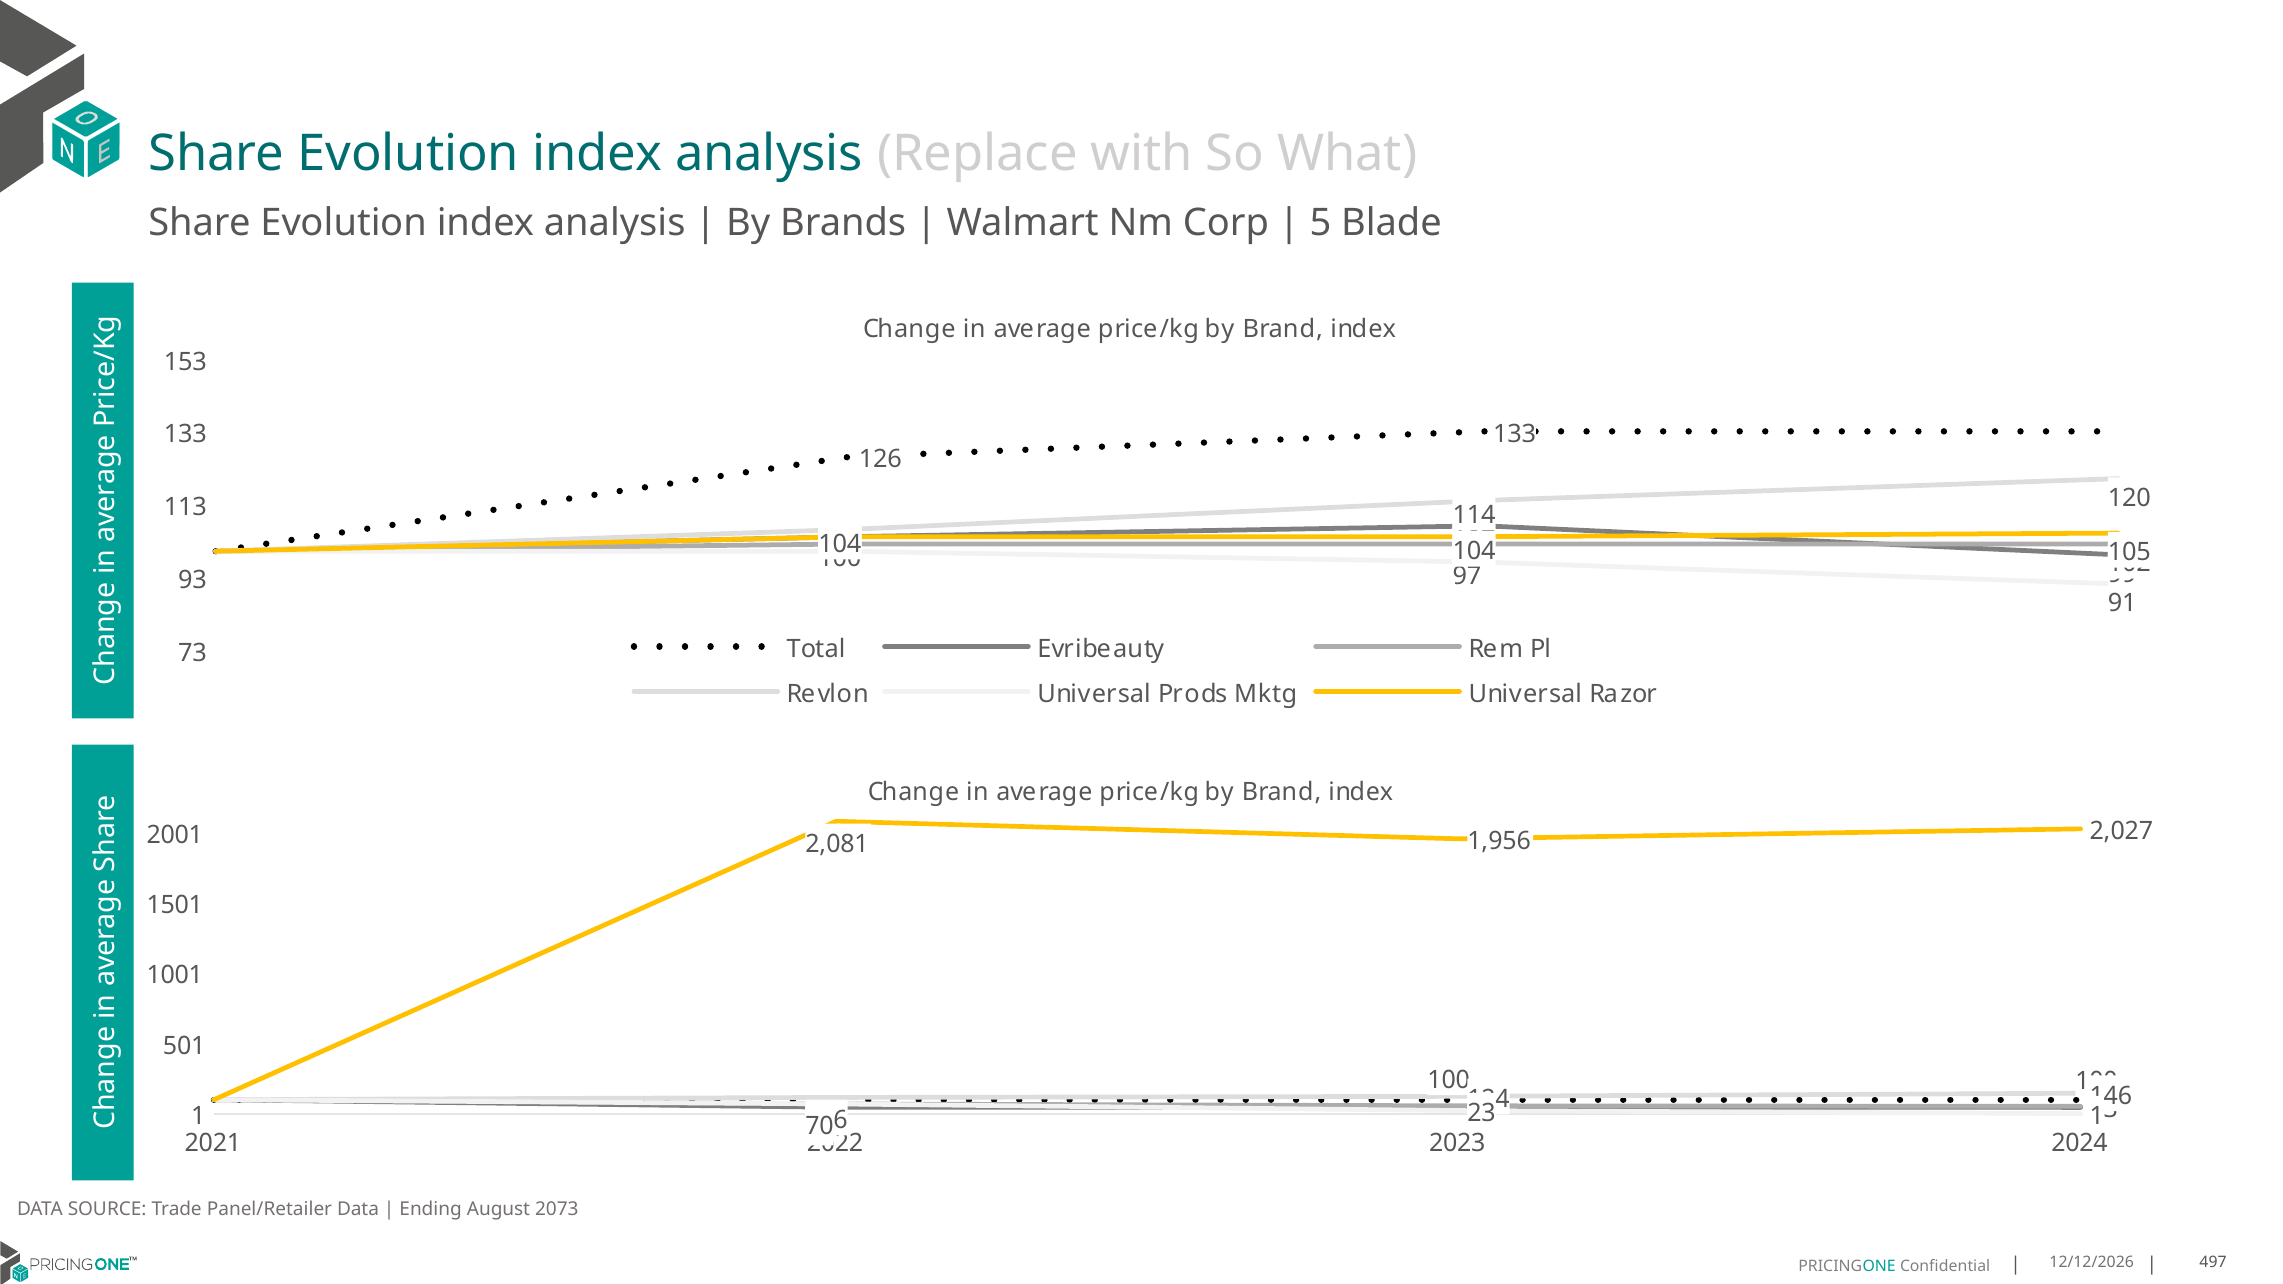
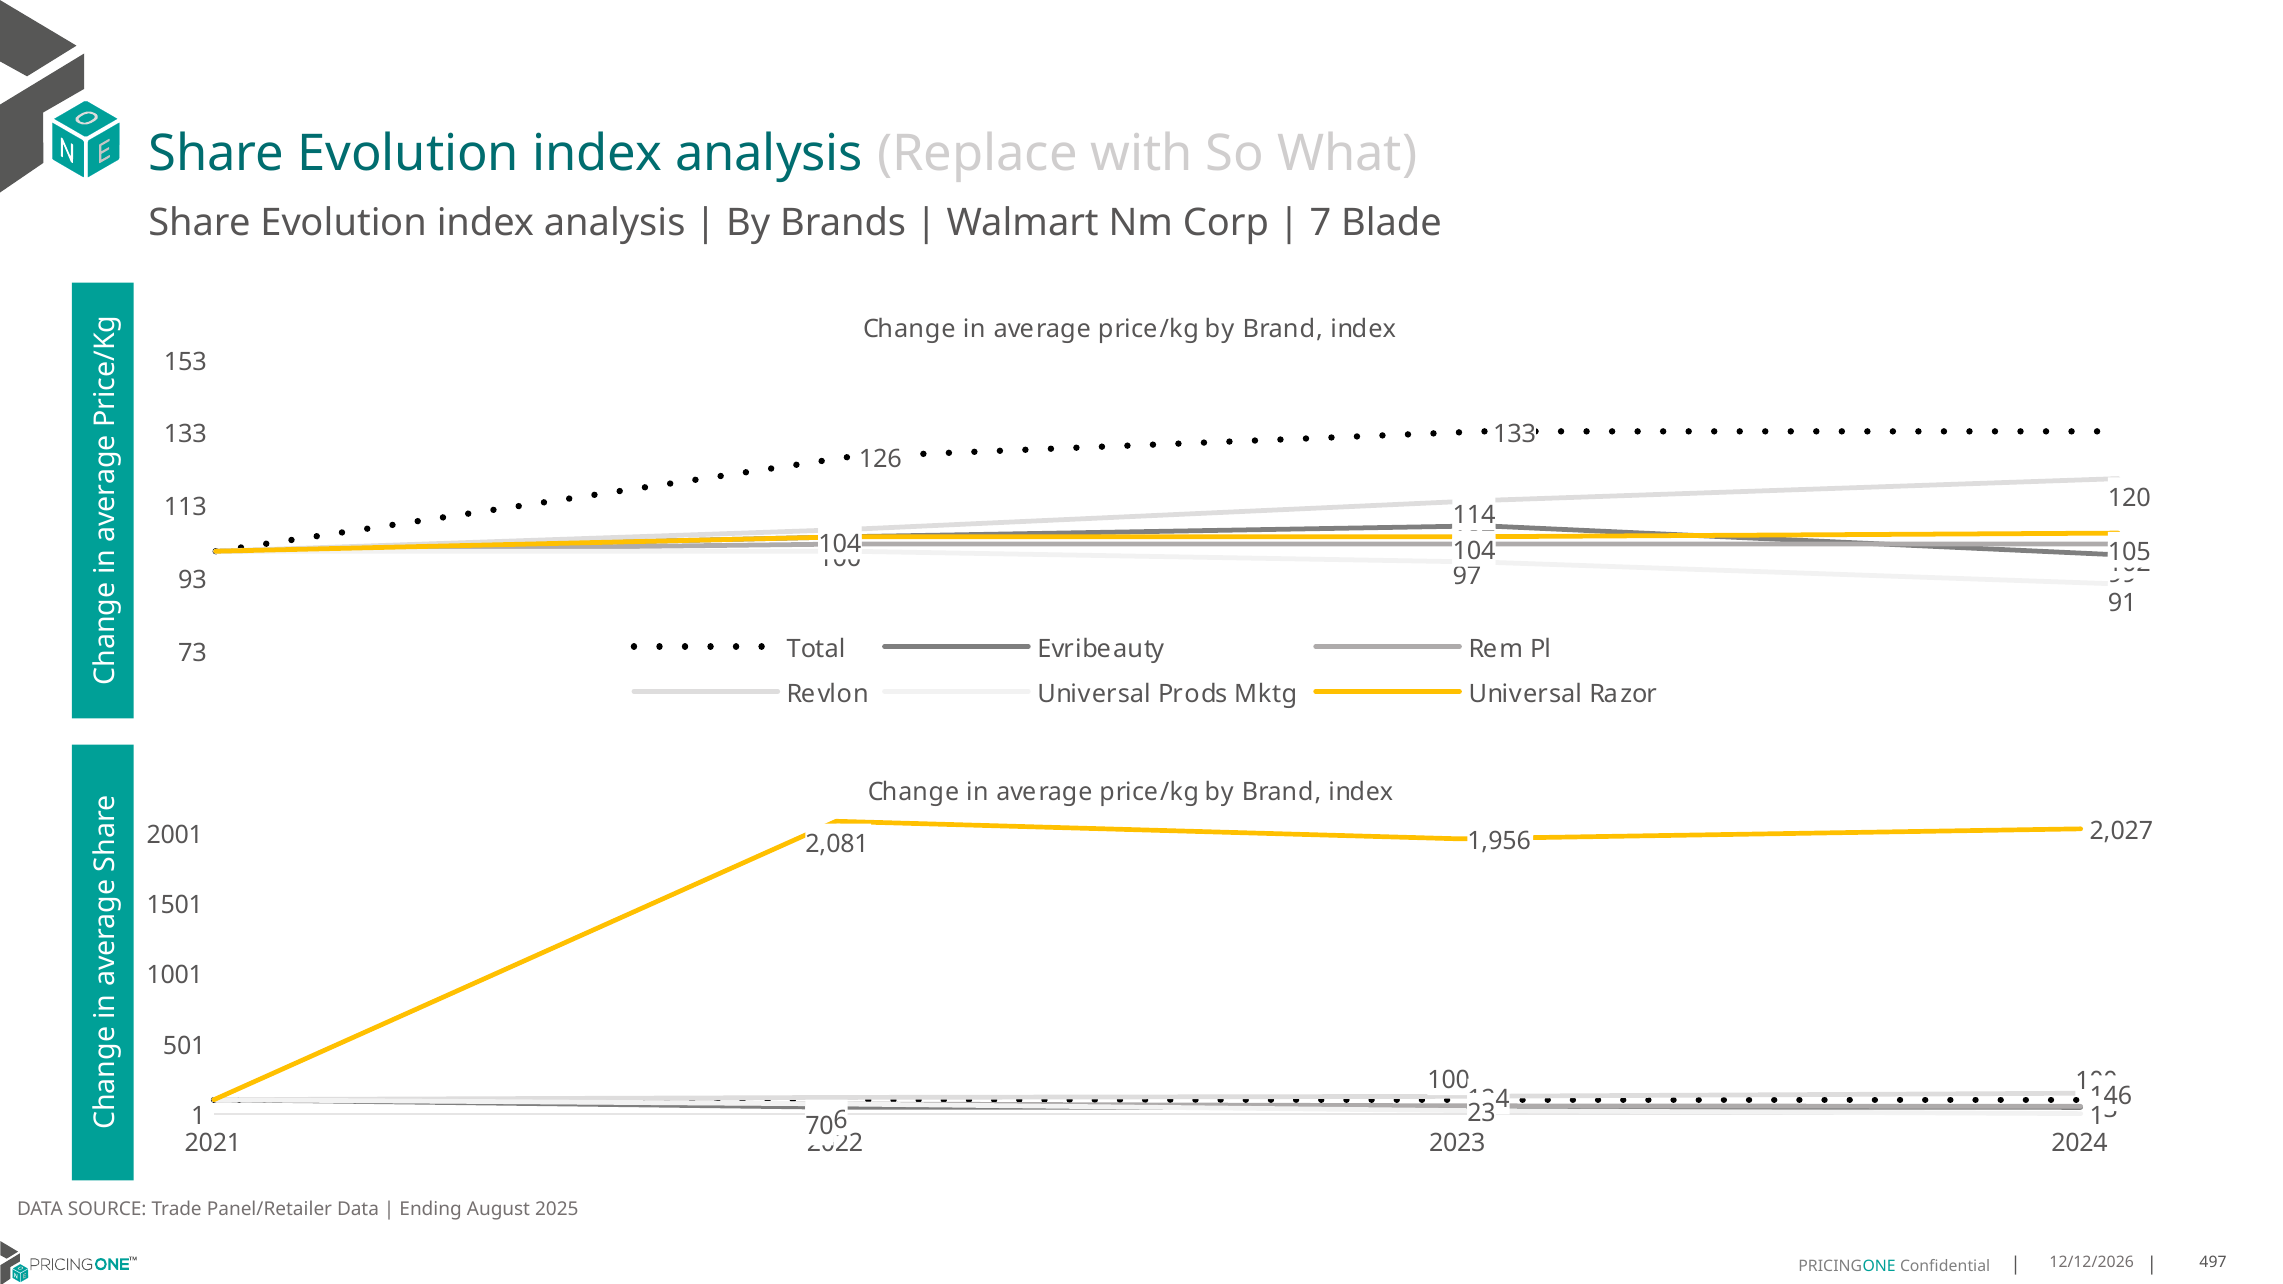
5: 5 -> 7
2073: 2073 -> 2025
